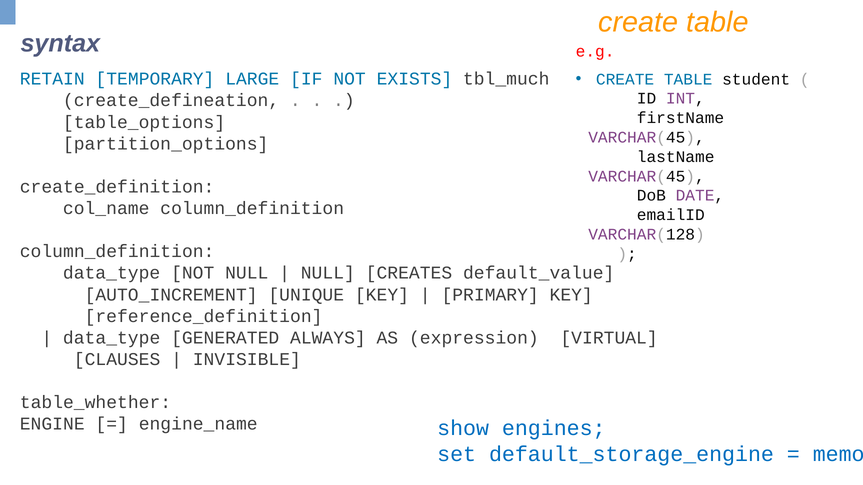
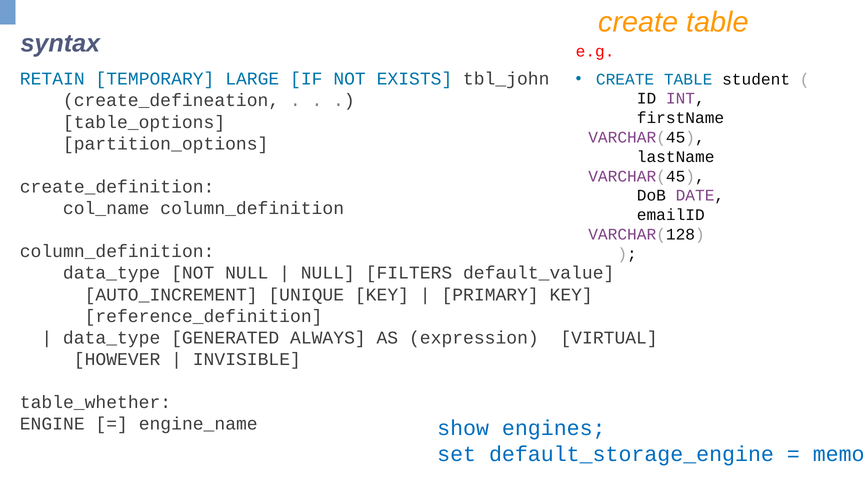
tbl_much: tbl_much -> tbl_john
CREATES: CREATES -> FILTERS
CLAUSES: CLAUSES -> HOWEVER
